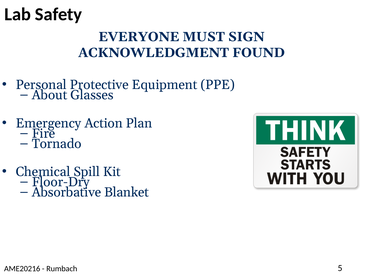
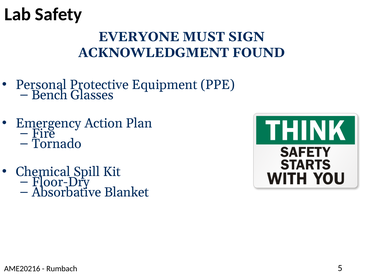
About: About -> Bench
